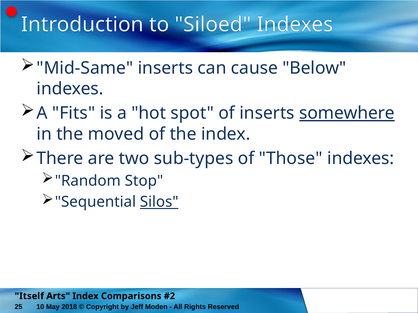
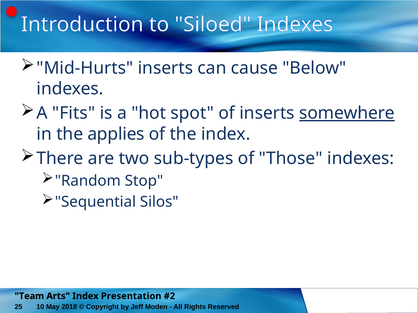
Mid-Same: Mid-Same -> Mid-Hurts
moved: moved -> applies
Silos underline: present -> none
Itself: Itself -> Team
Comparisons: Comparisons -> Presentation
